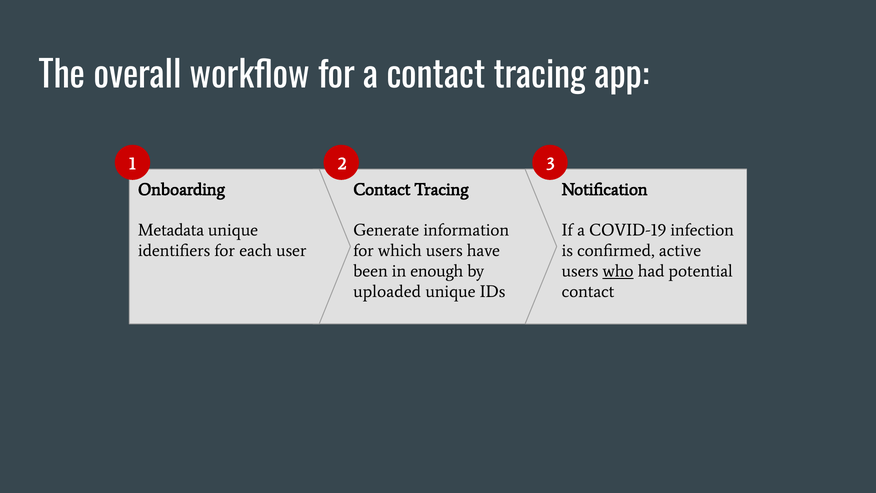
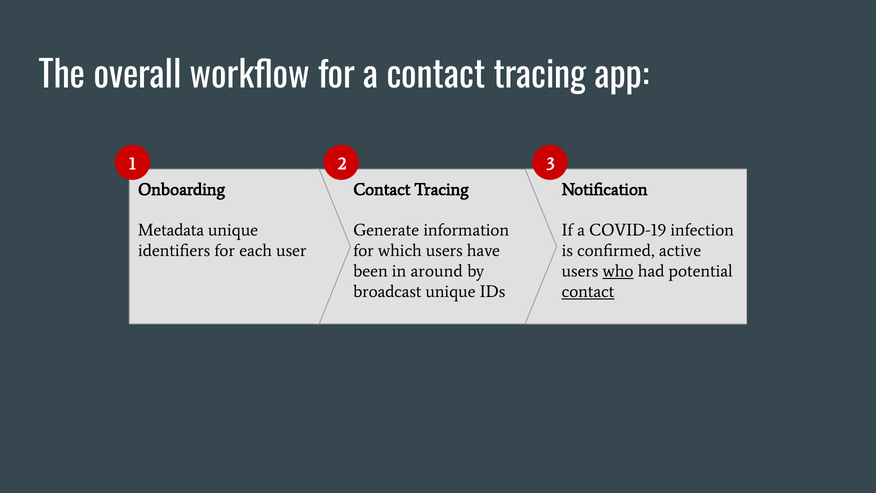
enough: enough -> around
uploaded: uploaded -> broadcast
contact at (588, 292) underline: none -> present
